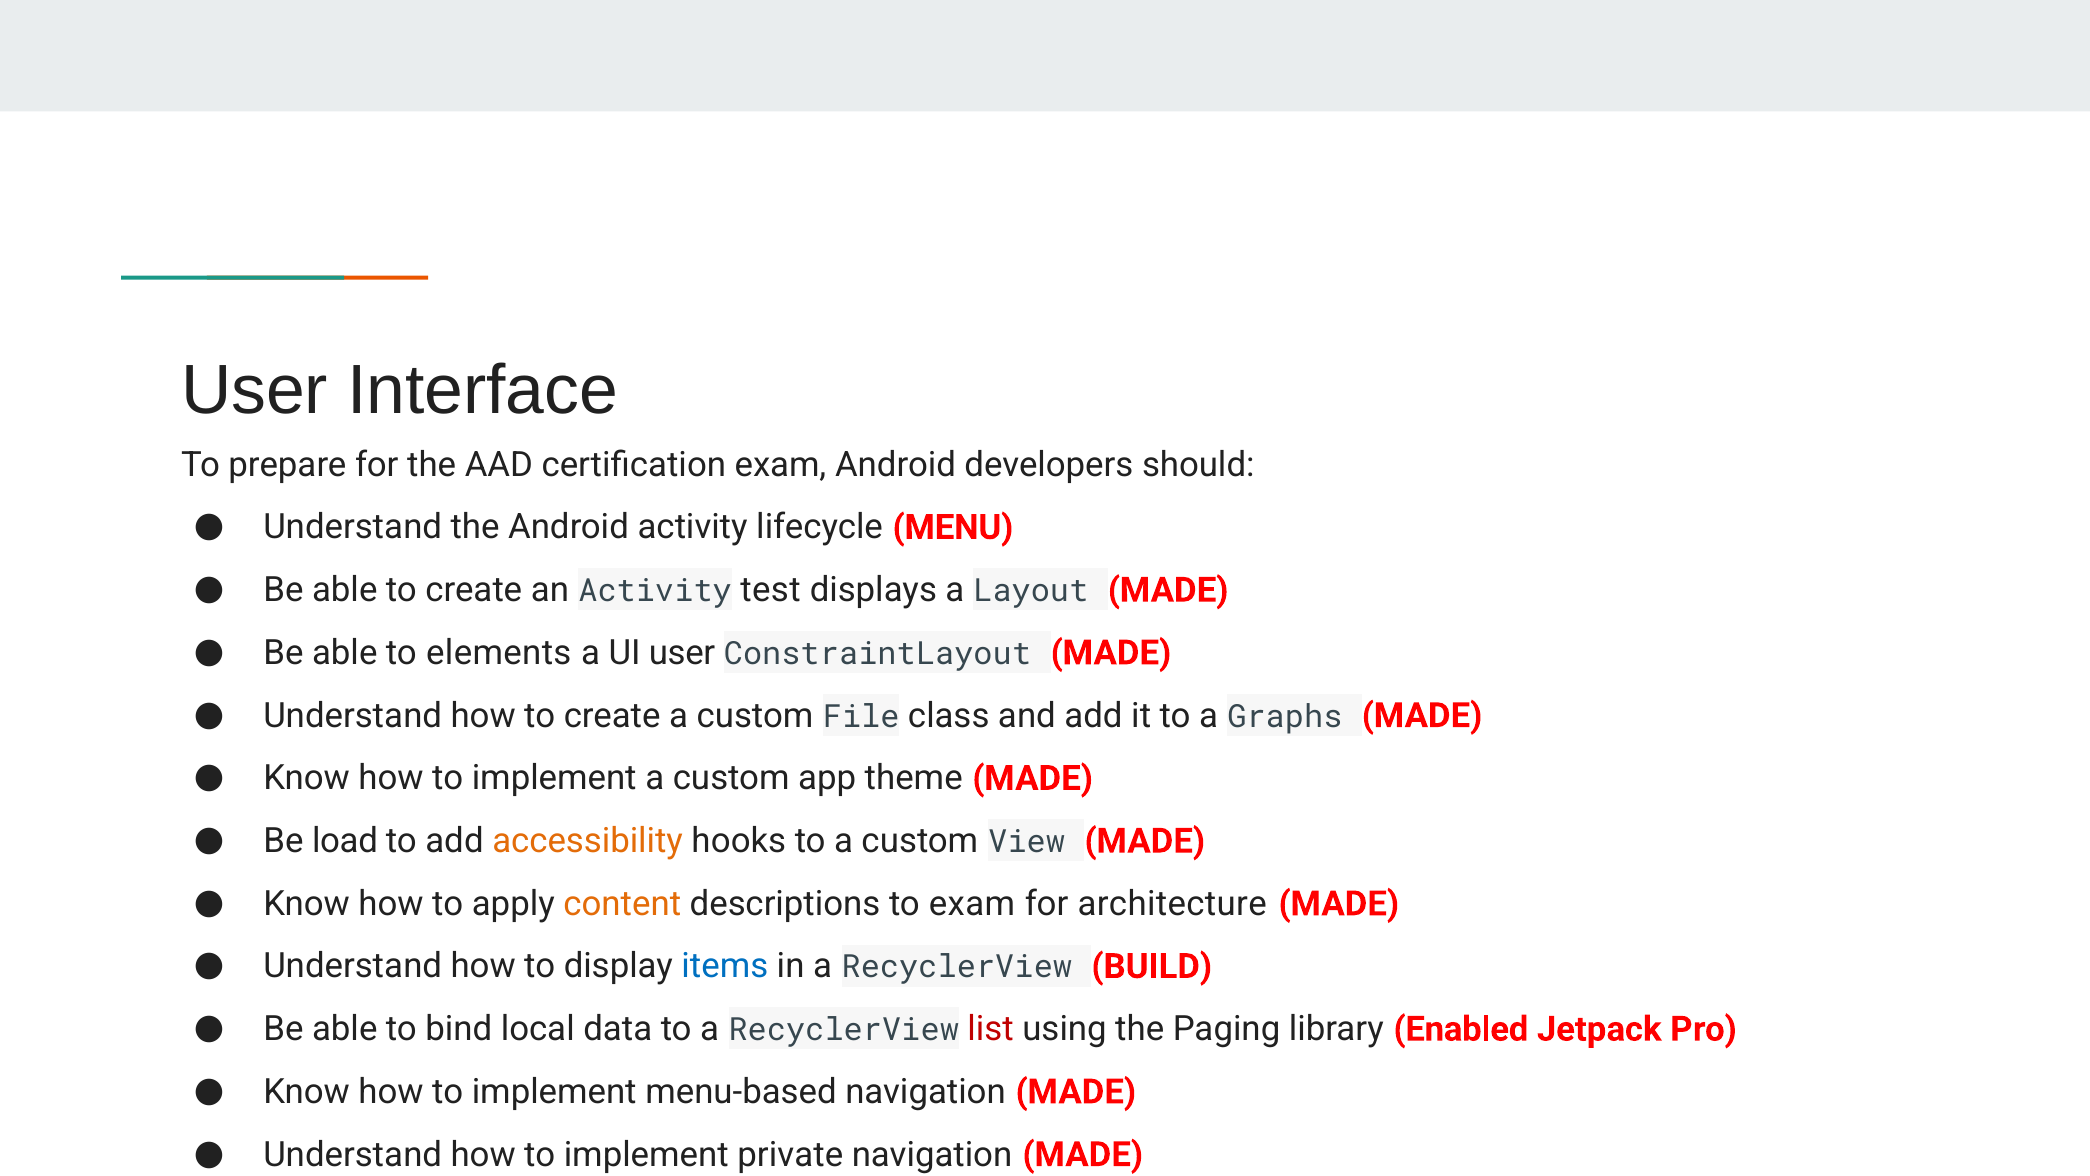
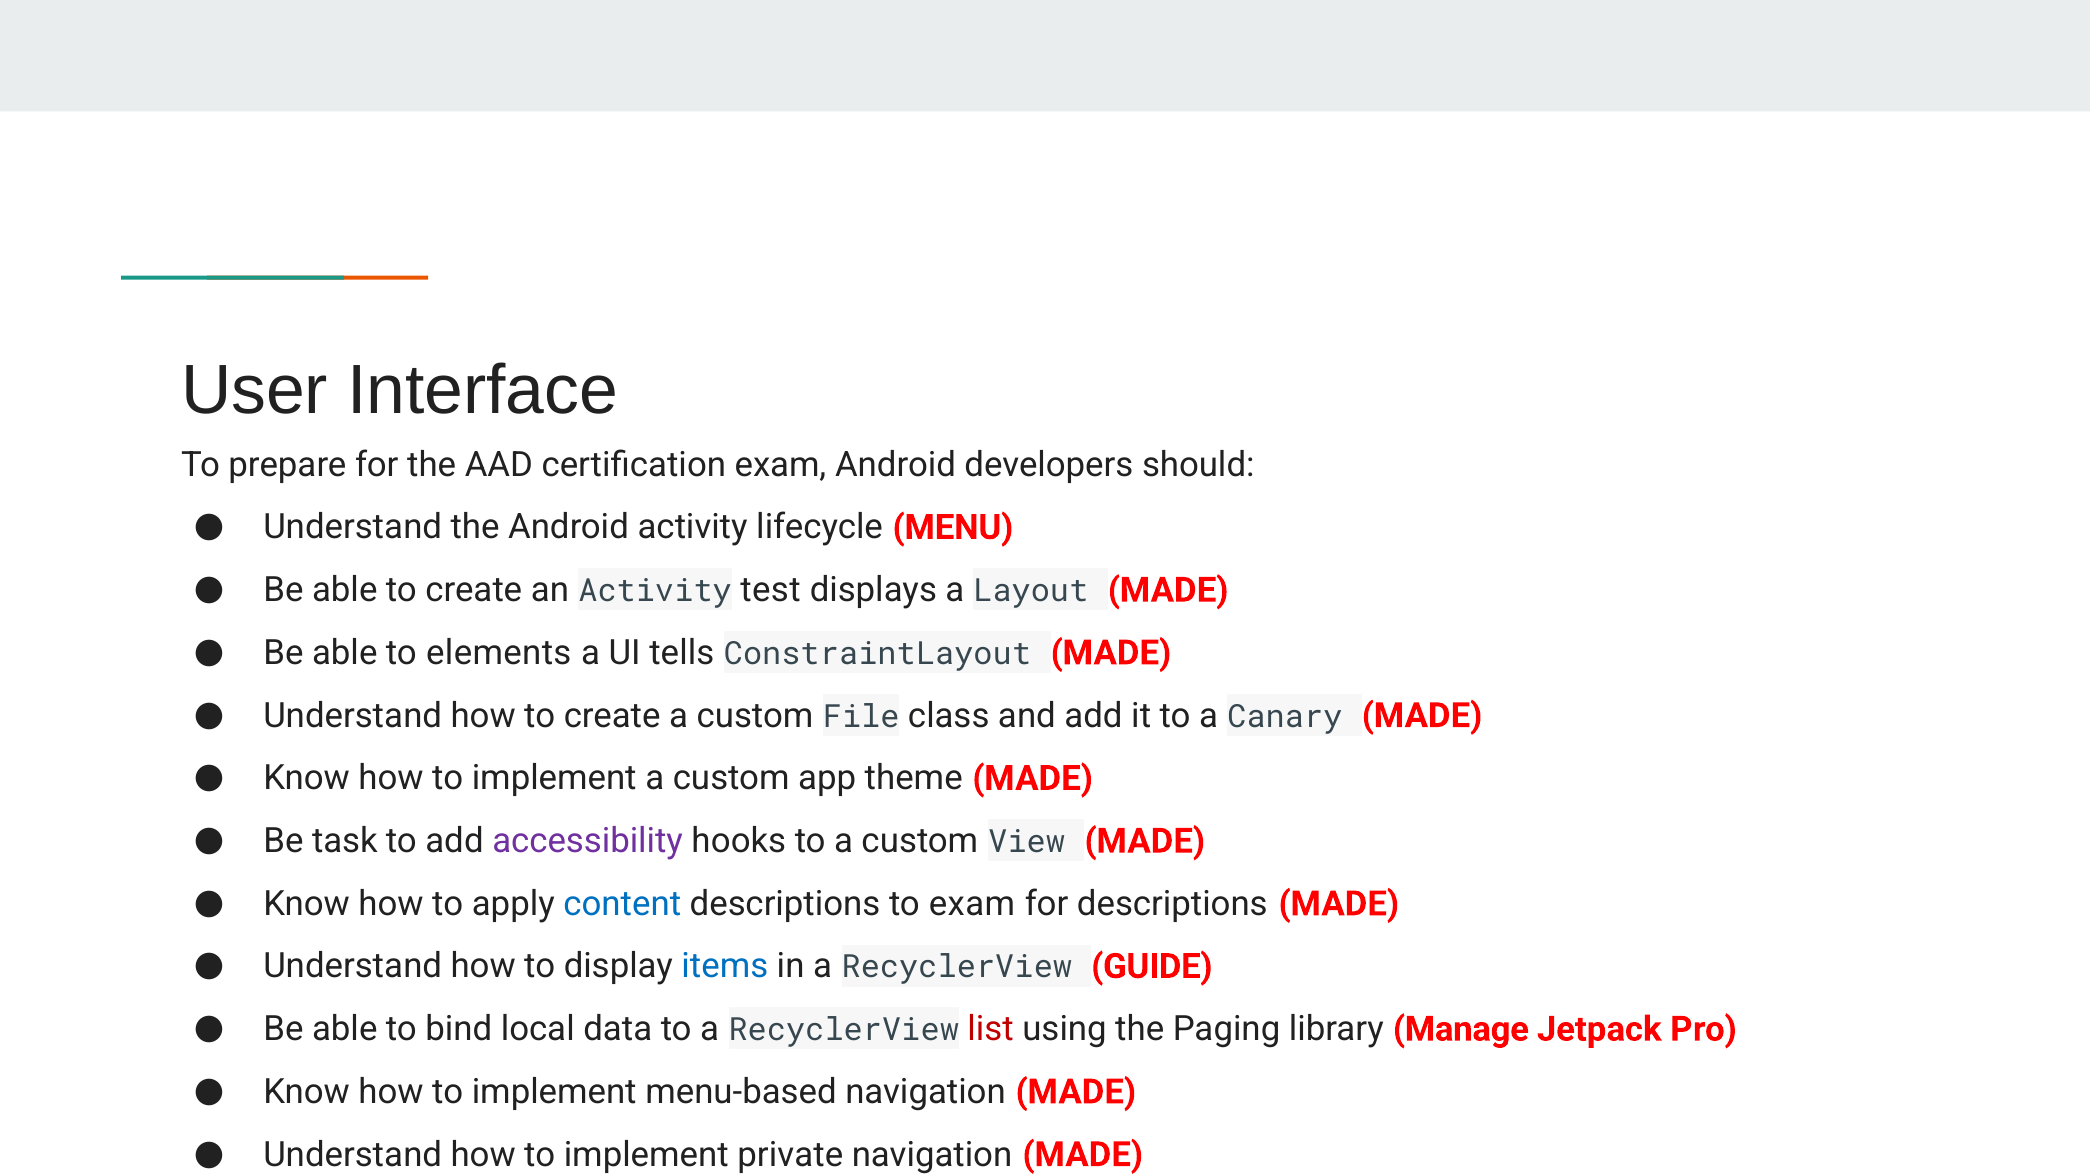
UI user: user -> tells
Graphs: Graphs -> Canary
load: load -> task
accessibility colour: orange -> purple
content colour: orange -> blue
for architecture: architecture -> descriptions
BUILD: BUILD -> GUIDE
Enabled: Enabled -> Manage
